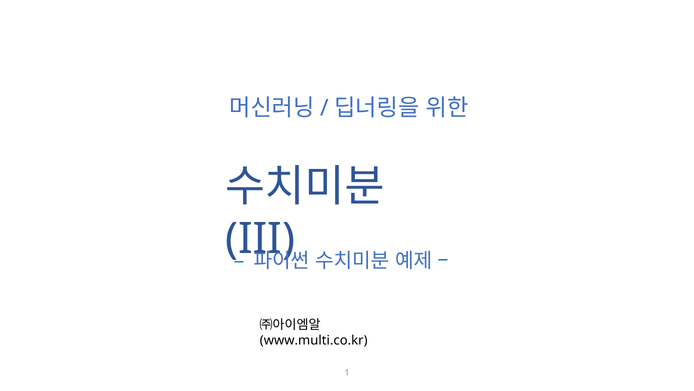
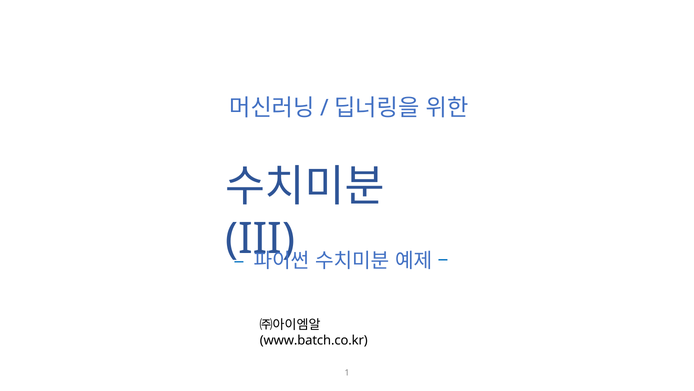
www.multi.co.kr: www.multi.co.kr -> www.batch.co.kr
